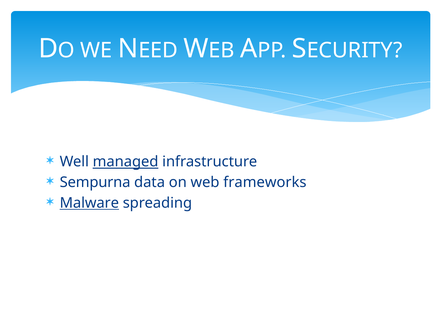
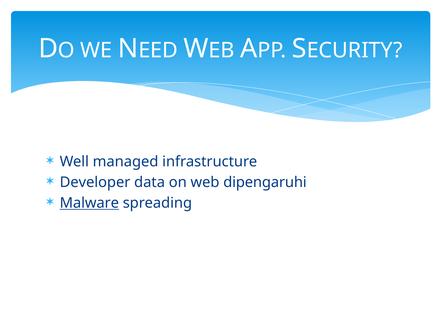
managed underline: present -> none
Sempurna: Sempurna -> Developer
frameworks: frameworks -> dipengaruhi
